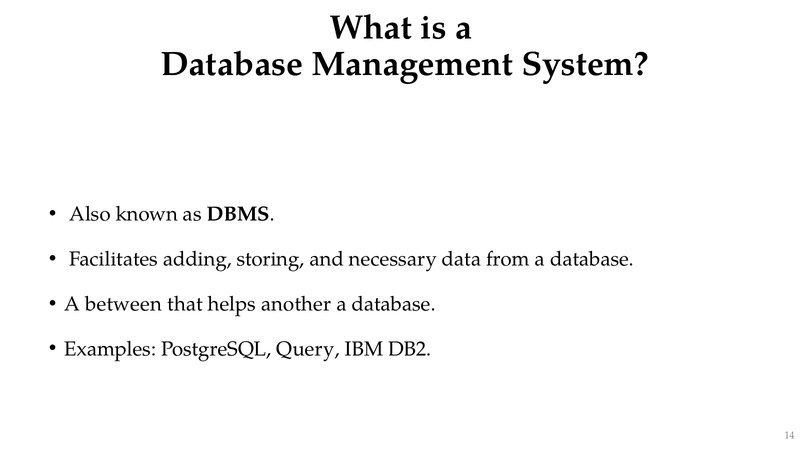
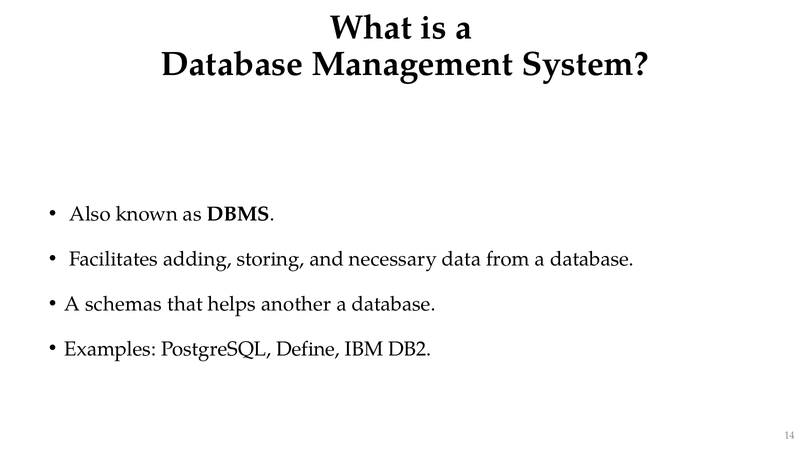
between: between -> schemas
Query: Query -> Define
